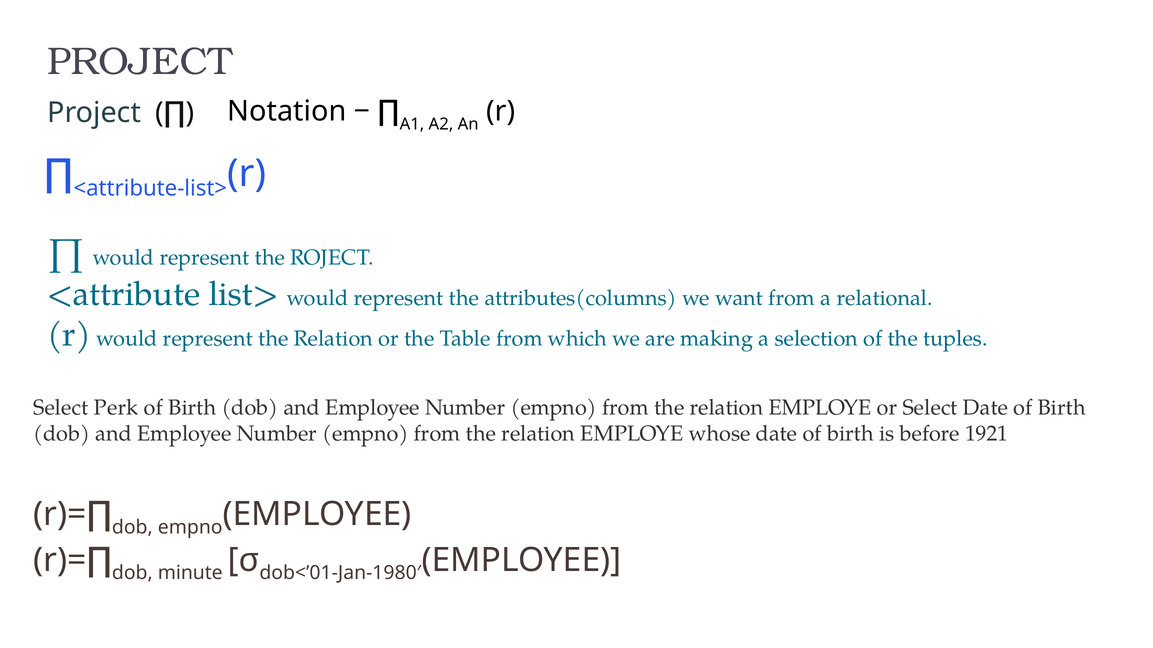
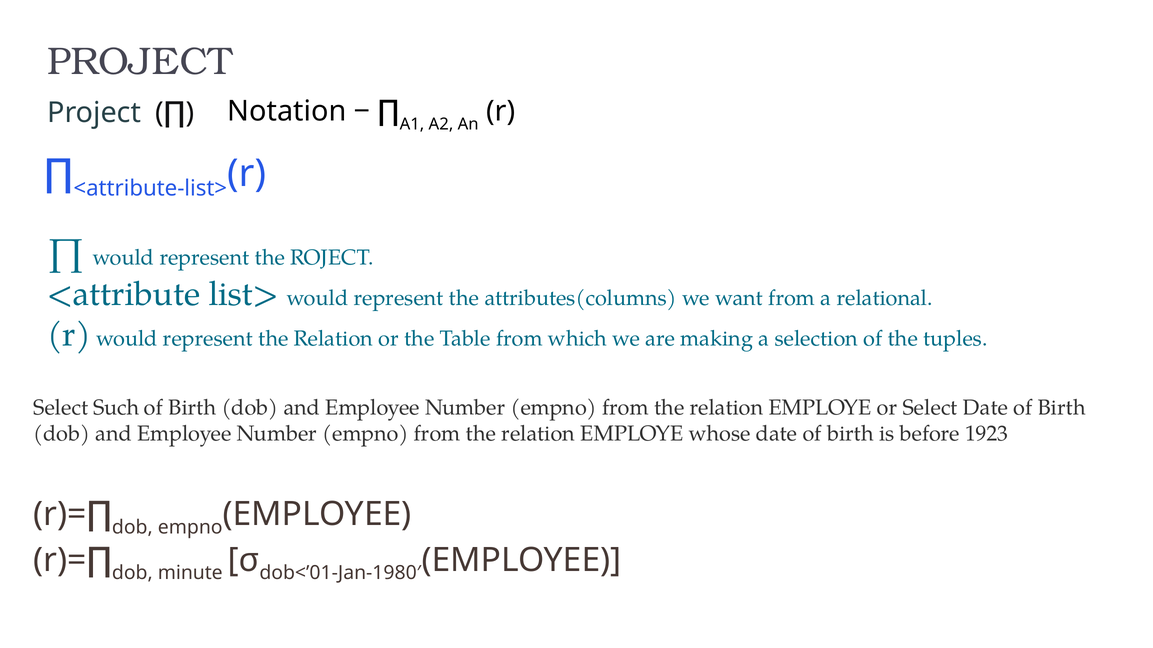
Perk: Perk -> Such
1921: 1921 -> 1923
